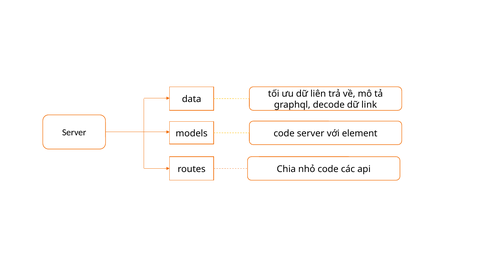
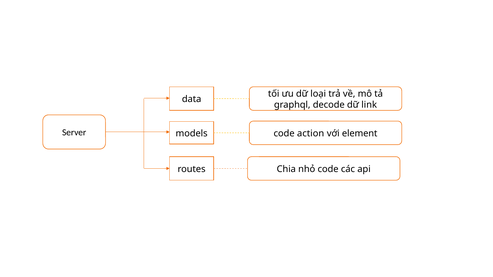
liên: liên -> loại
code server: server -> action
